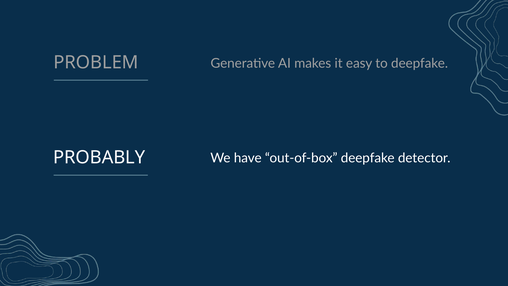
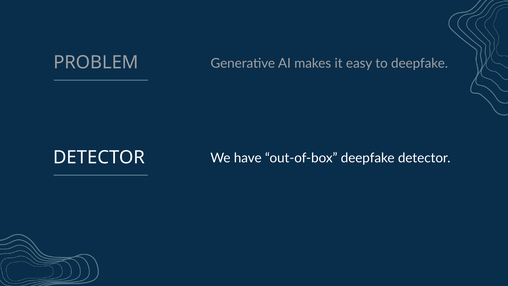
PROBABLY at (99, 157): PROBABLY -> DETECTOR
